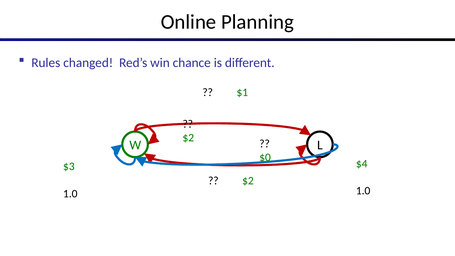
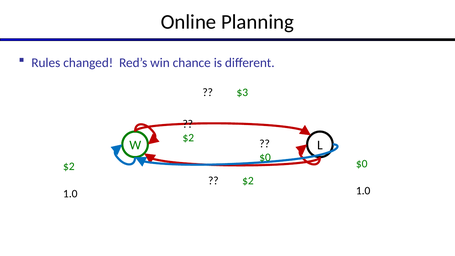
$1: $1 -> $3
$4 at (362, 164): $4 -> $0
$3 at (69, 166): $3 -> $2
